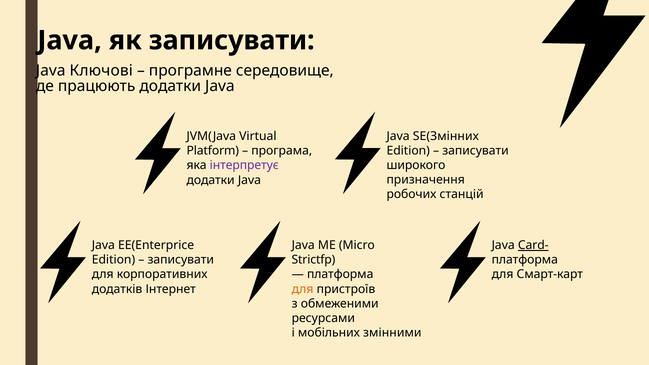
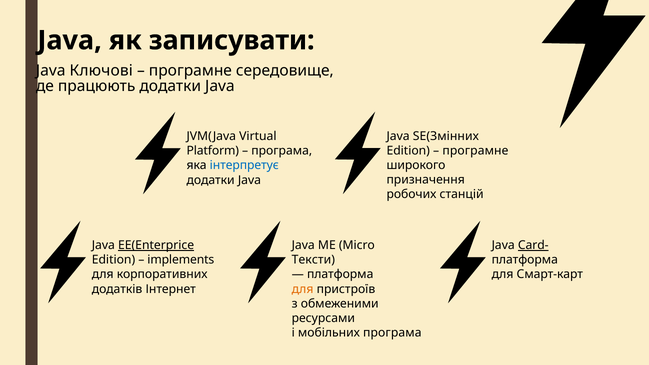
записувати at (475, 151): записувати -> програмне
інтерпретує colour: purple -> blue
EE(Enterprice underline: none -> present
записувати at (181, 260): записувати -> implements
Strictfp: Strictfp -> Тексти
мобільних змінними: змінними -> програма
